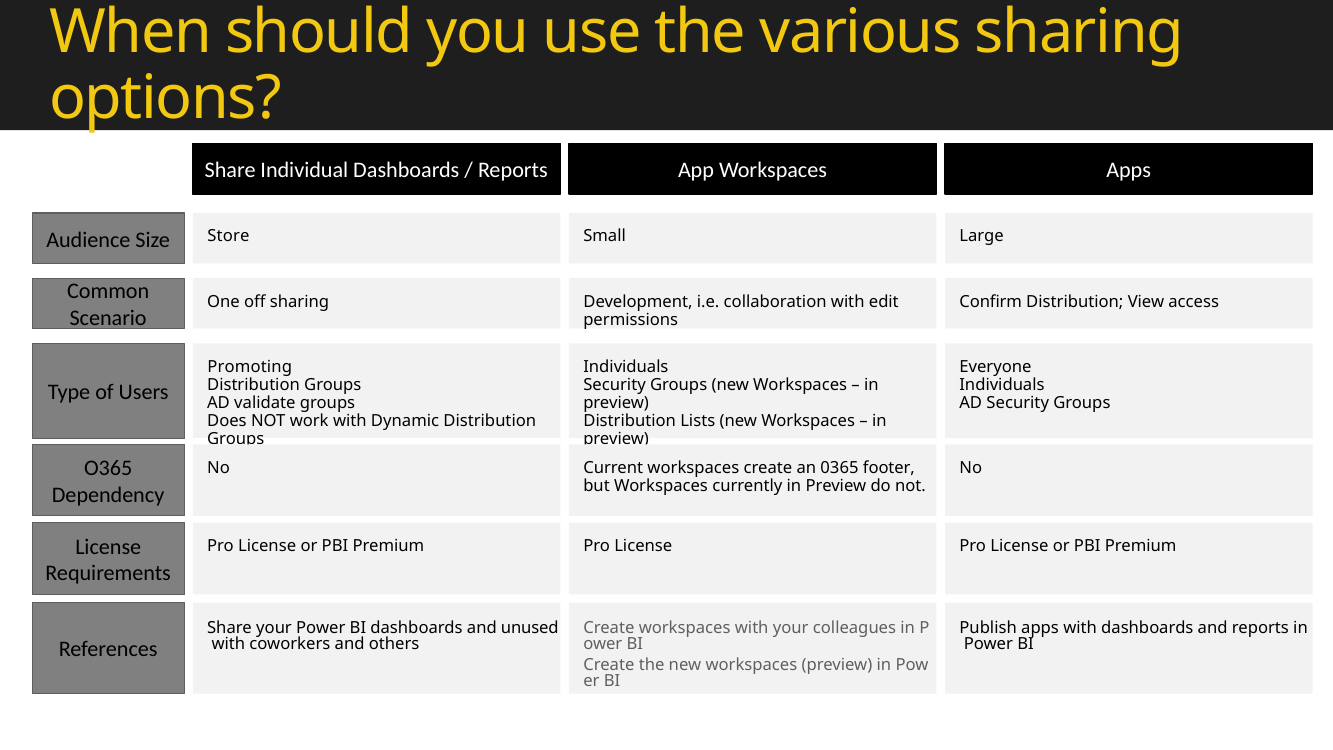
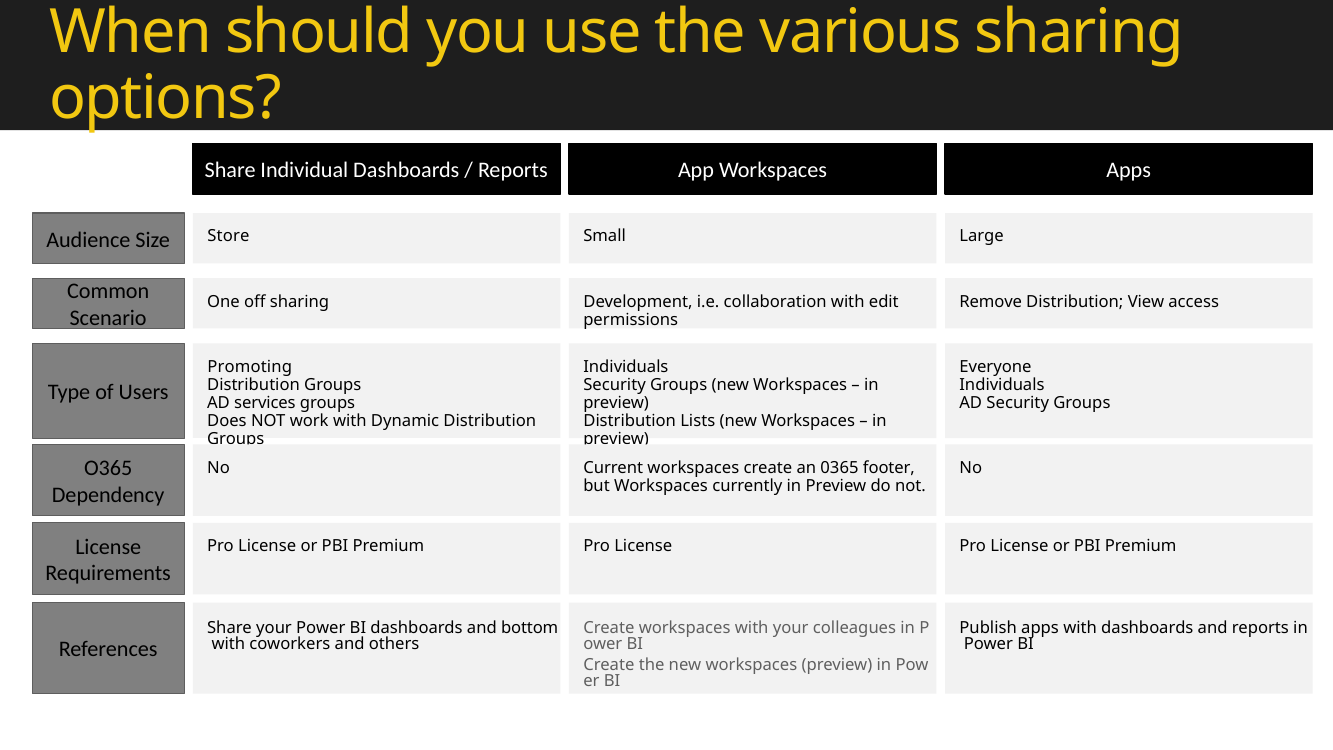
Confirm: Confirm -> Remove
validate: validate -> services
unused: unused -> bottom
